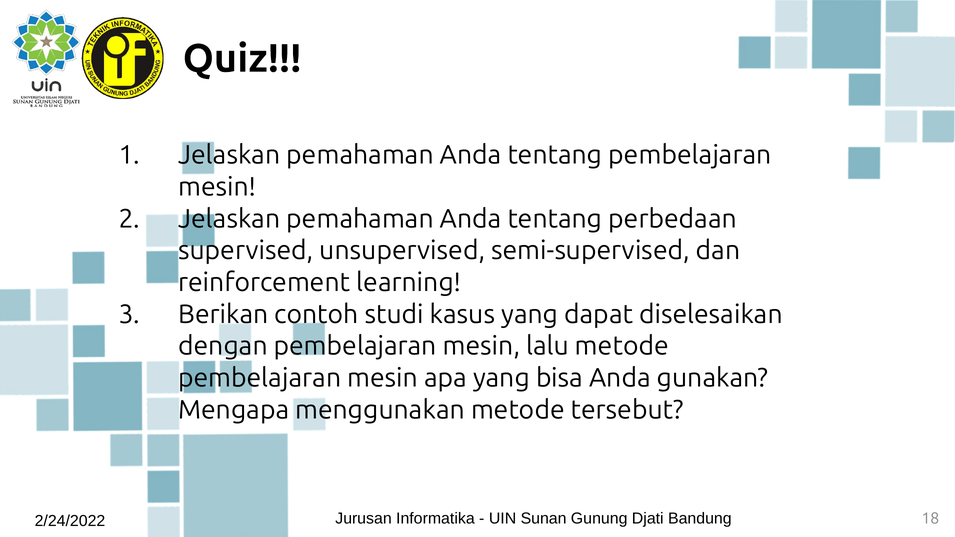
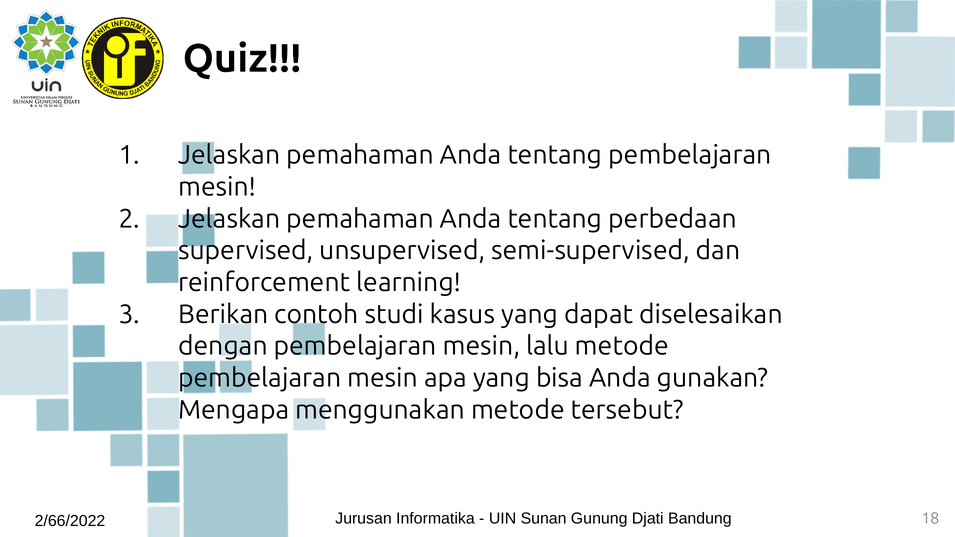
2/24/2022: 2/24/2022 -> 2/66/2022
